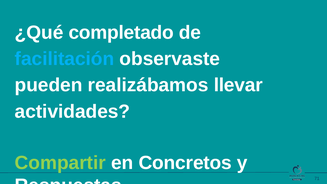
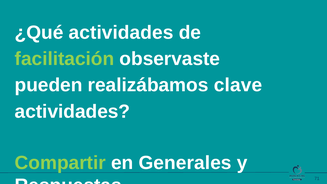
¿Qué completado: completado -> actividades
facilitación colour: light blue -> light green
llevar: llevar -> clave
Concretos: Concretos -> Generales
